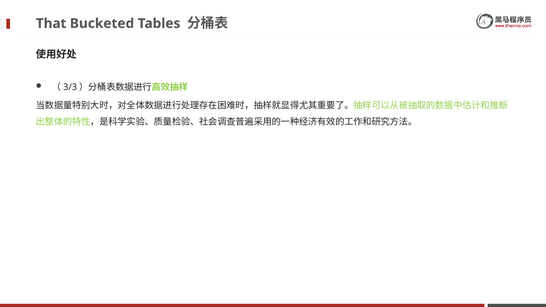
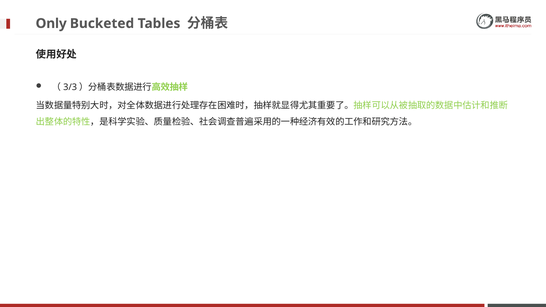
That: That -> Only
